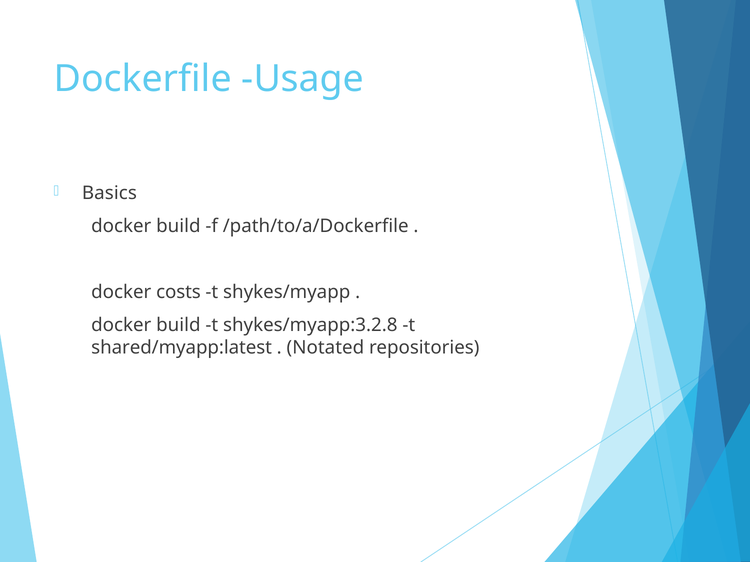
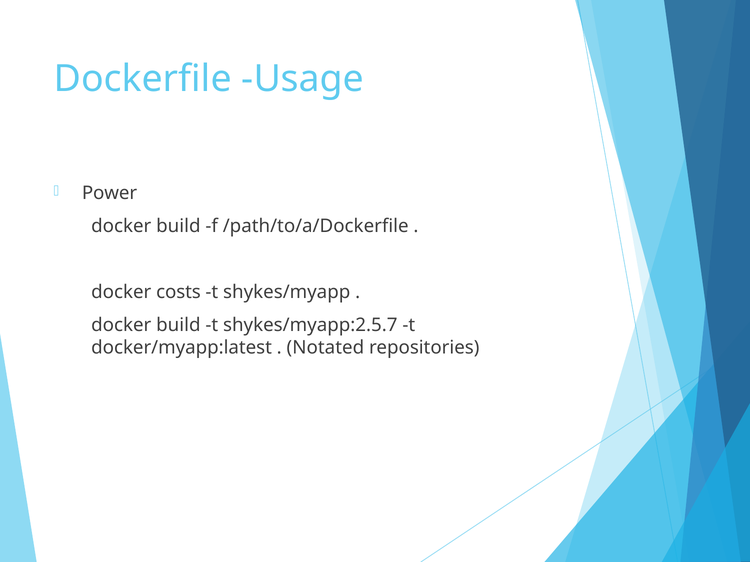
Basics: Basics -> Power
shykes/myapp:3.2.8: shykes/myapp:3.2.8 -> shykes/myapp:2.5.7
shared/myapp:latest: shared/myapp:latest -> docker/myapp:latest
